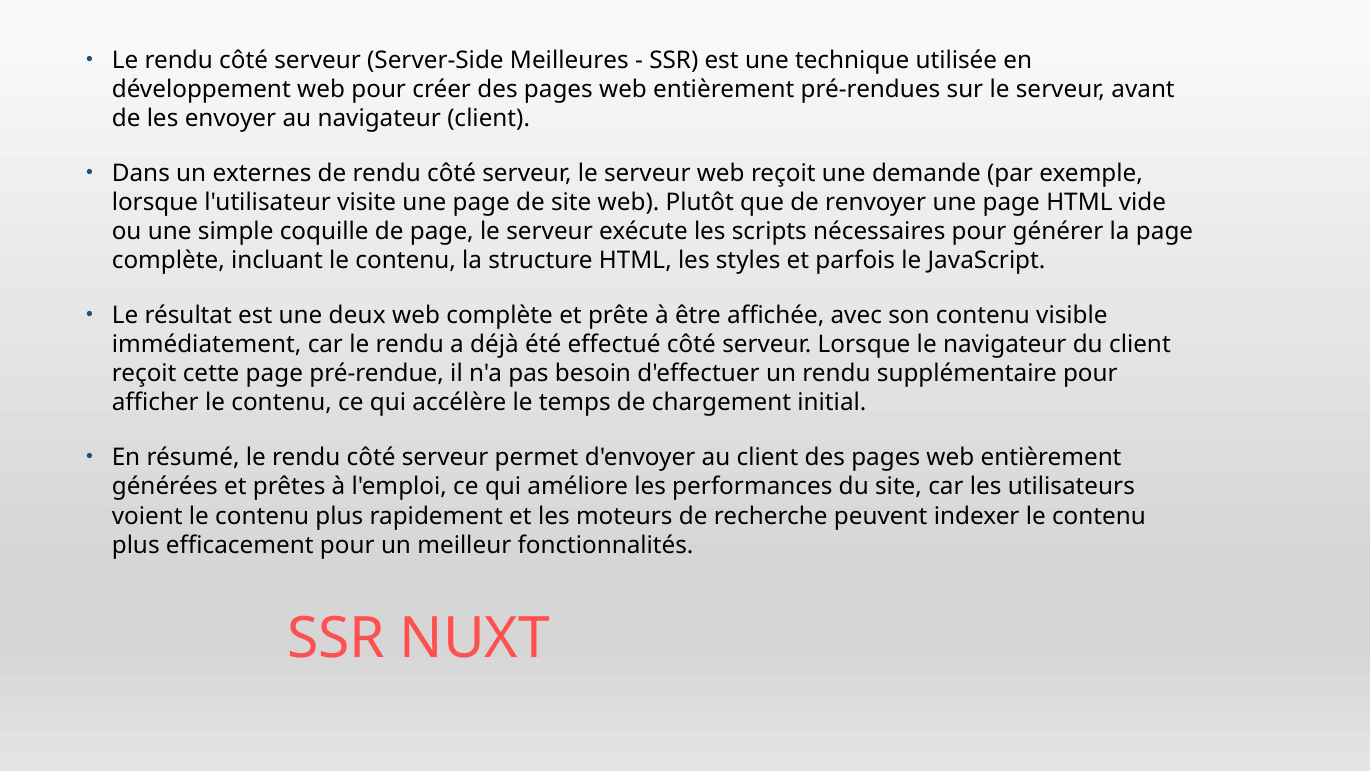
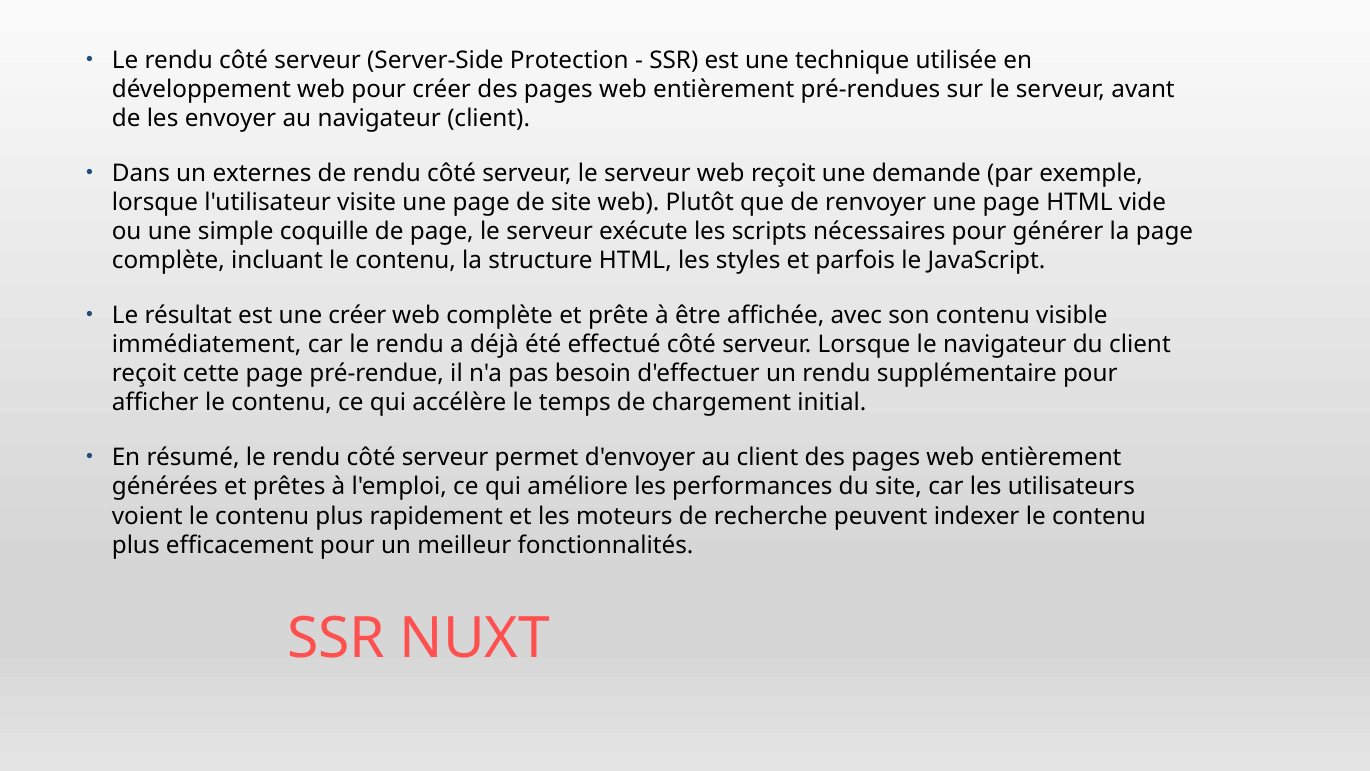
Meilleures: Meilleures -> Protection
une deux: deux -> créer
